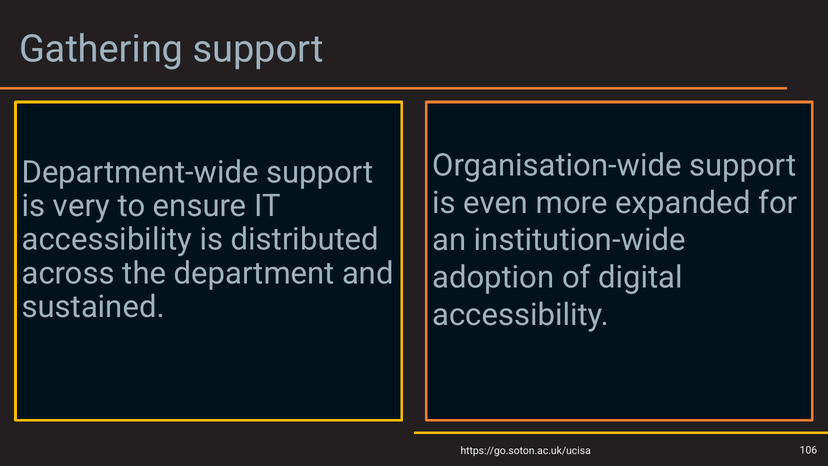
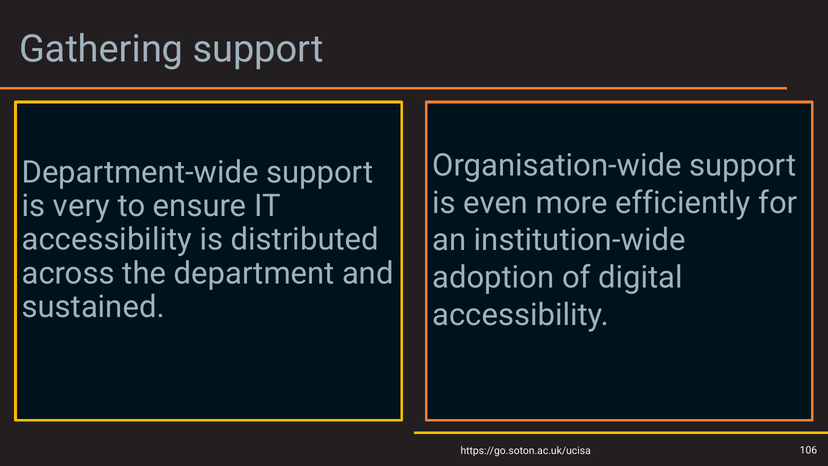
expanded: expanded -> efficiently
